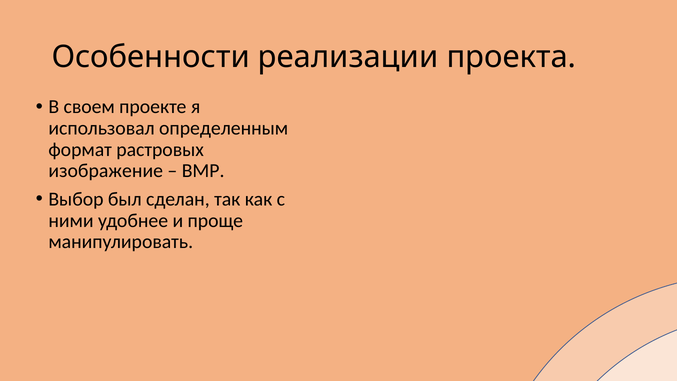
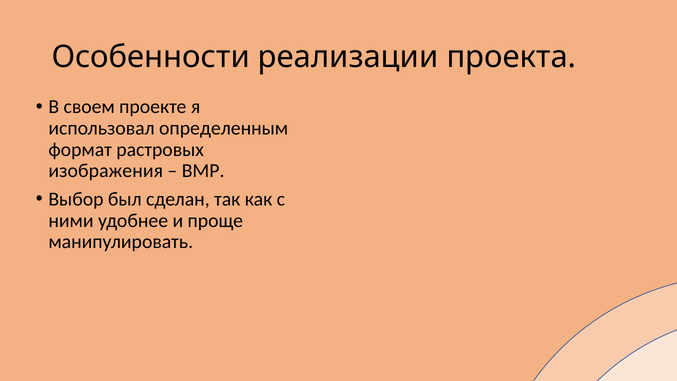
изображение: изображение -> изображения
